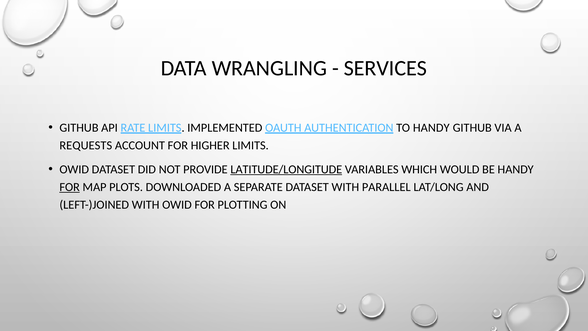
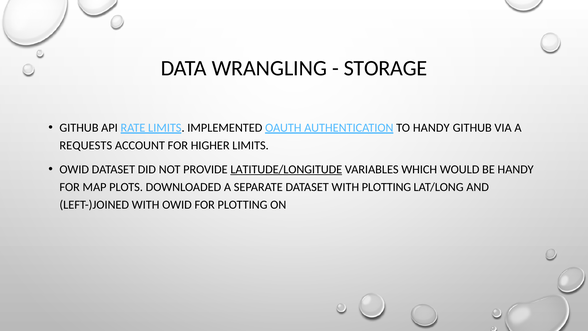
SERVICES: SERVICES -> STORAGE
FOR at (70, 187) underline: present -> none
WITH PARALLEL: PARALLEL -> PLOTTING
